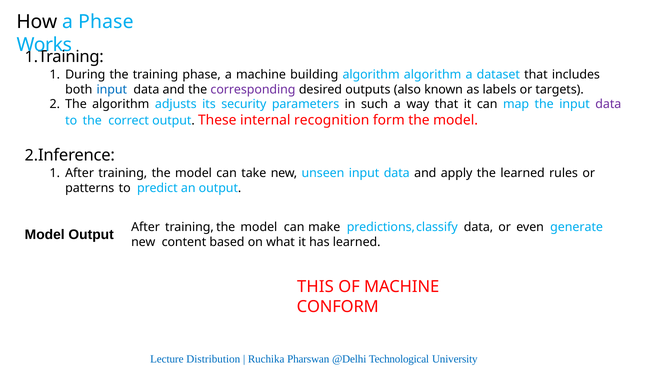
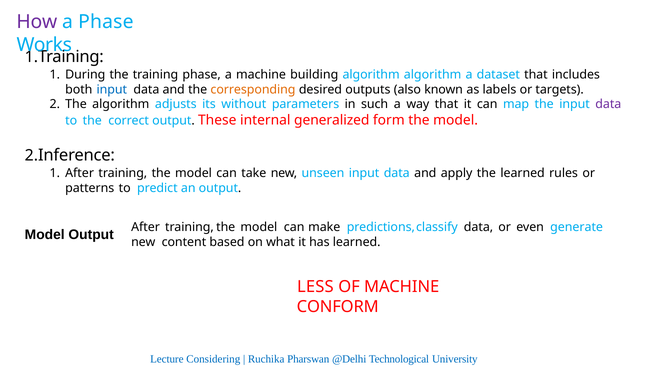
How colour: black -> purple
corresponding colour: purple -> orange
security: security -> without
recognition: recognition -> generalized
THIS: THIS -> LESS
Distribution: Distribution -> Considering
